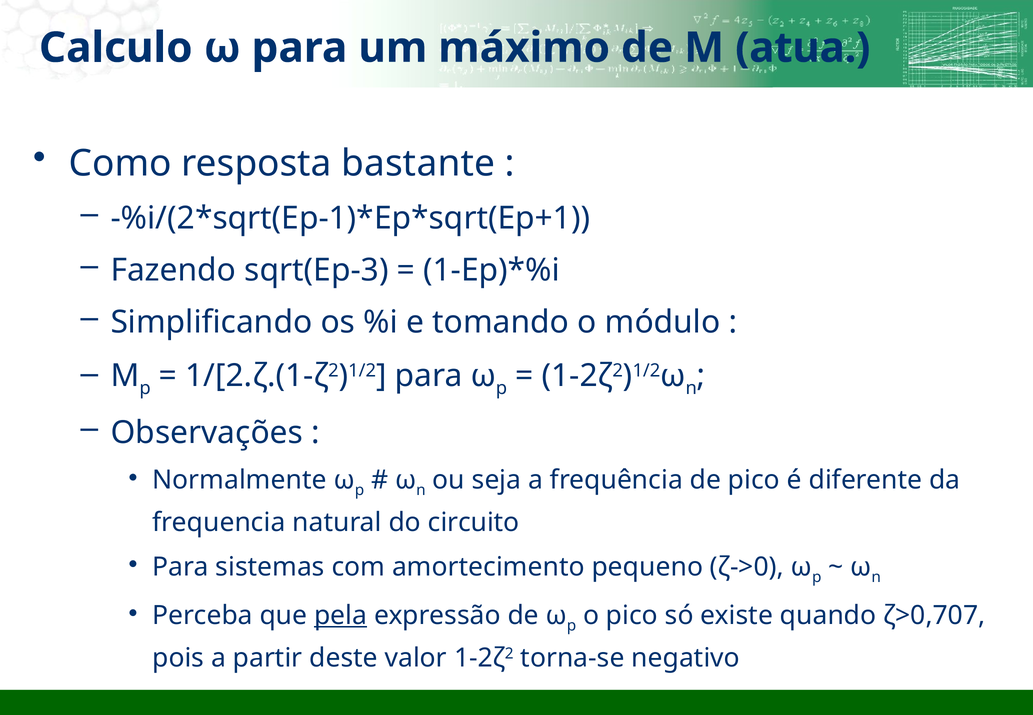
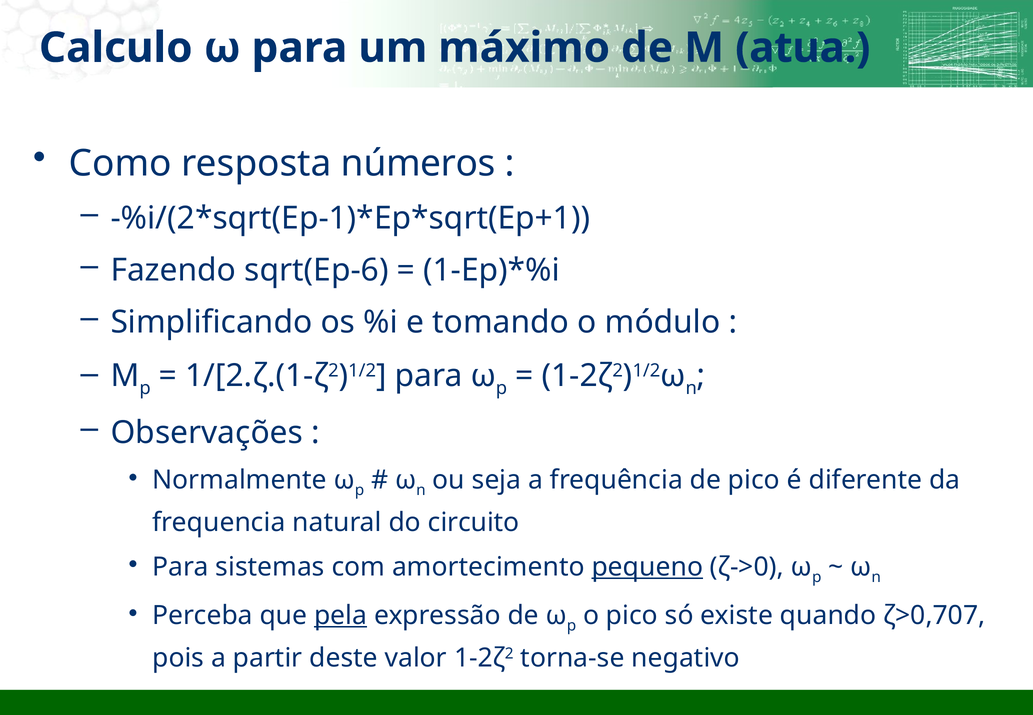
bastante: bastante -> números
sqrt(Ep-3: sqrt(Ep-3 -> sqrt(Ep-6
pequeno underline: none -> present
